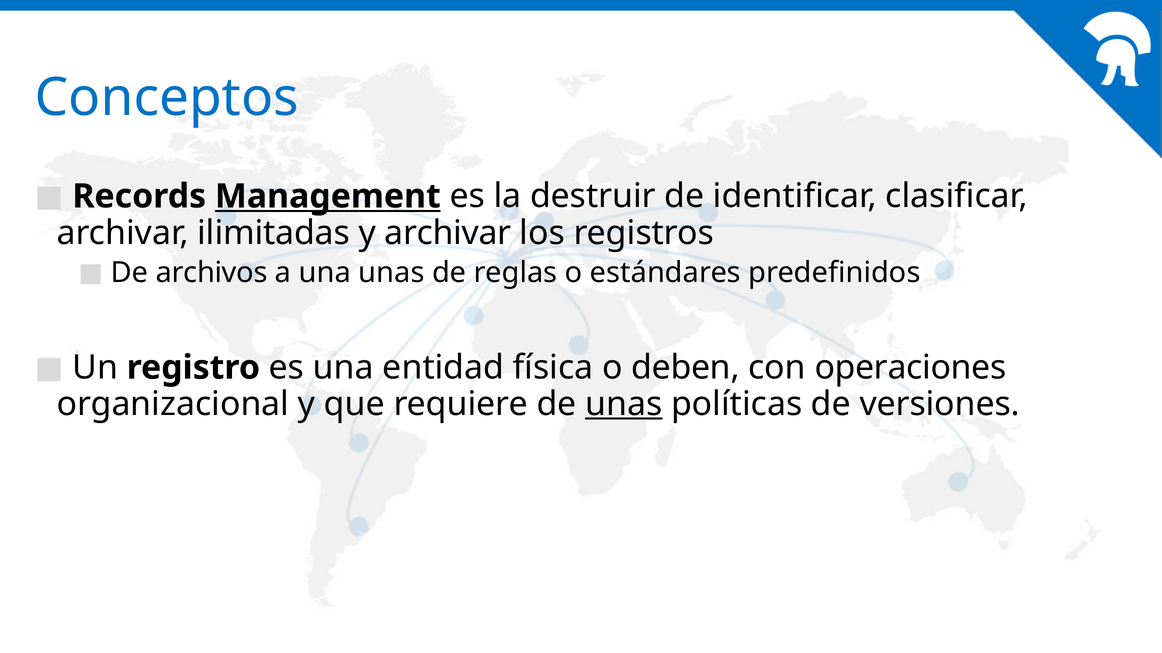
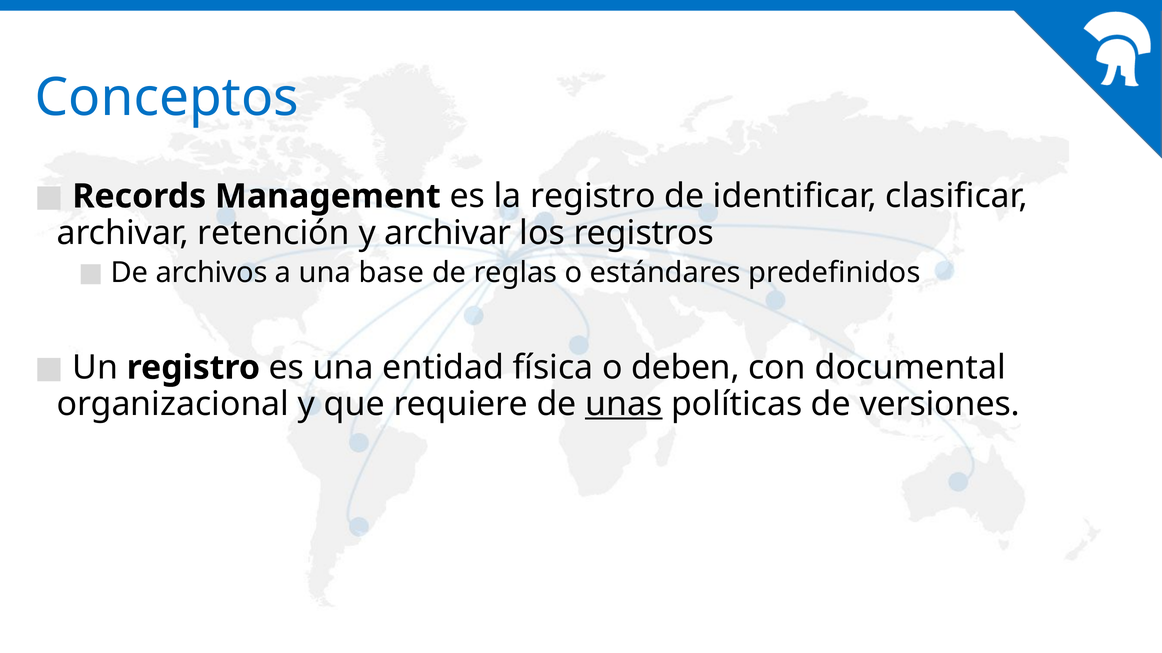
Management underline: present -> none
la destruir: destruir -> registro
ilimitadas: ilimitadas -> retención
una unas: unas -> base
operaciones: operaciones -> documental
